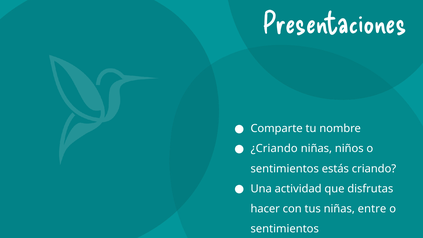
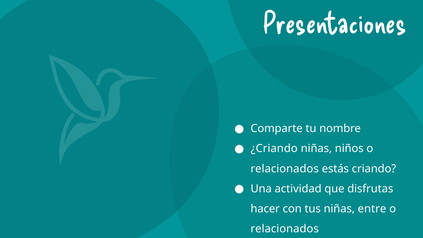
sentimientos at (285, 169): sentimientos -> relacionados
sentimientos at (285, 229): sentimientos -> relacionados
